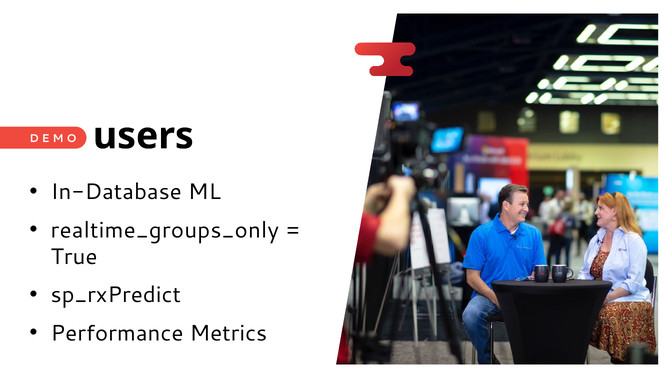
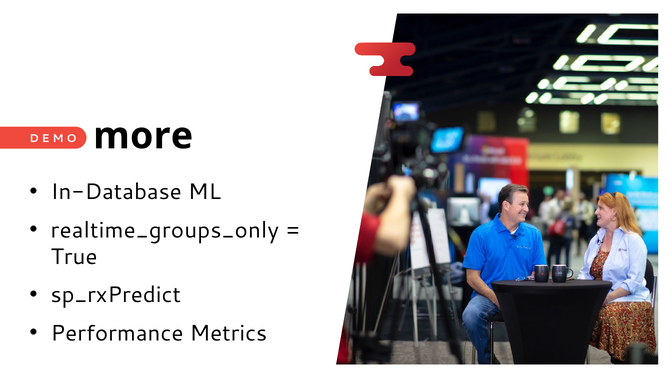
users: users -> more
